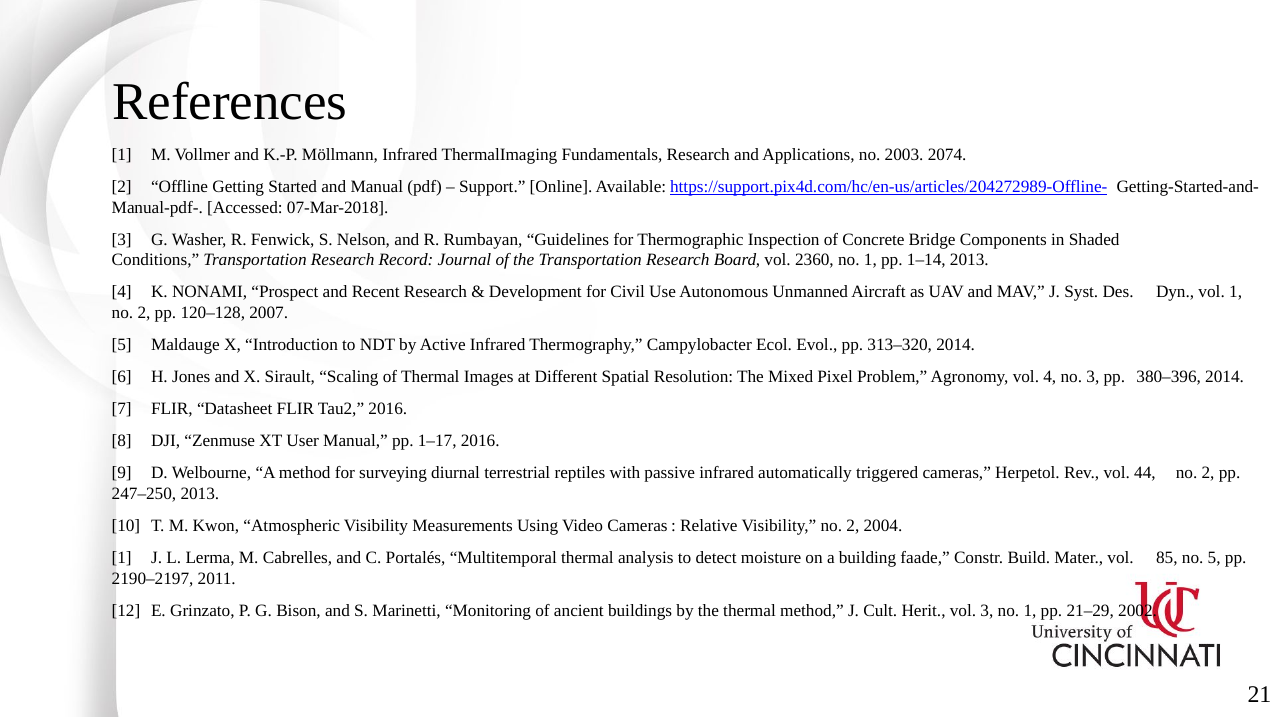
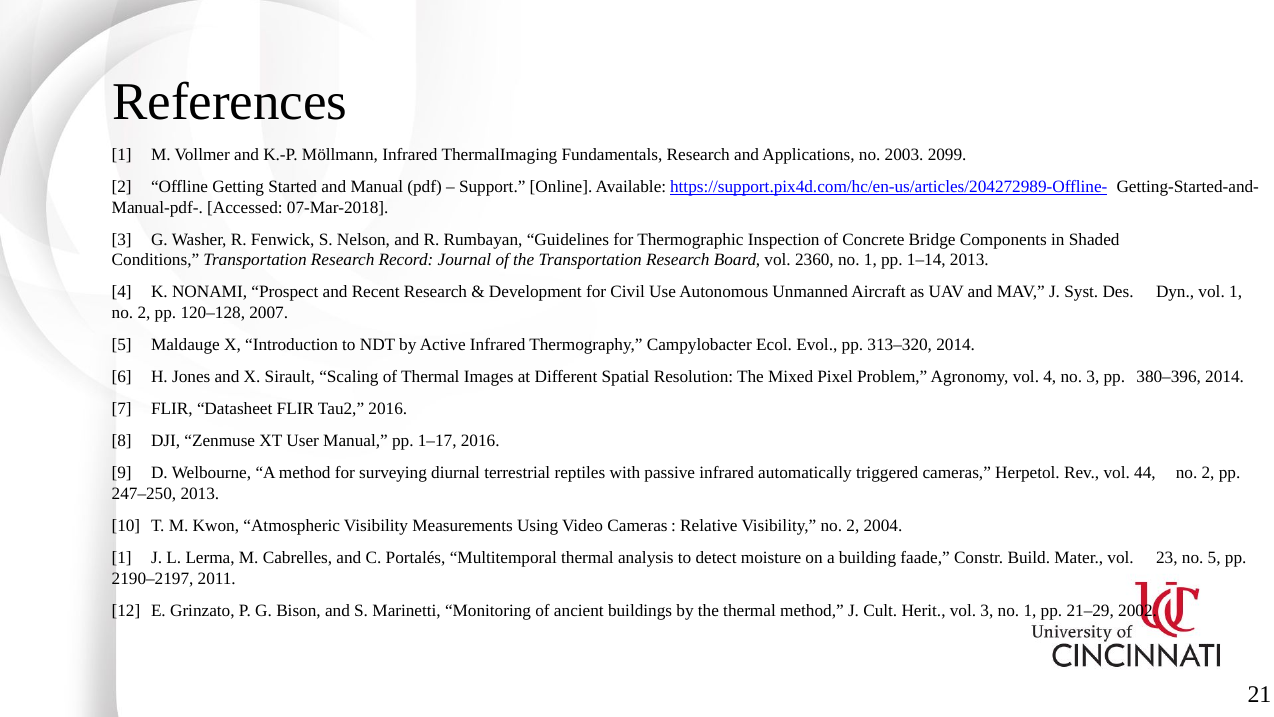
2074: 2074 -> 2099
85: 85 -> 23
